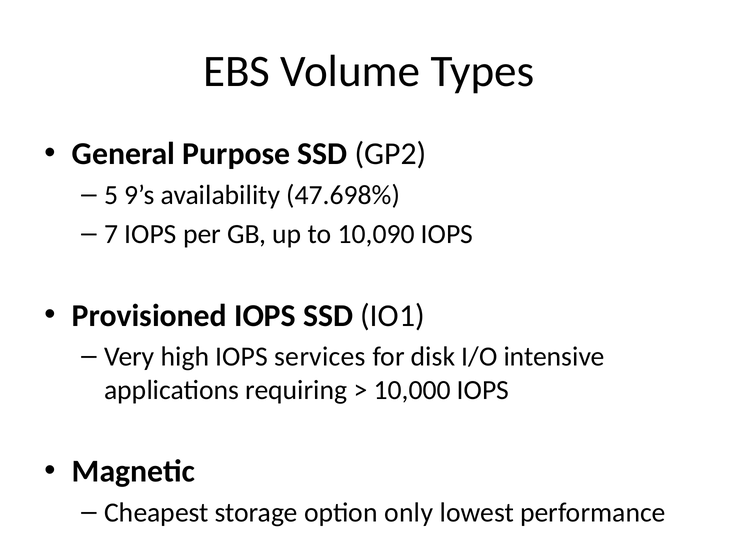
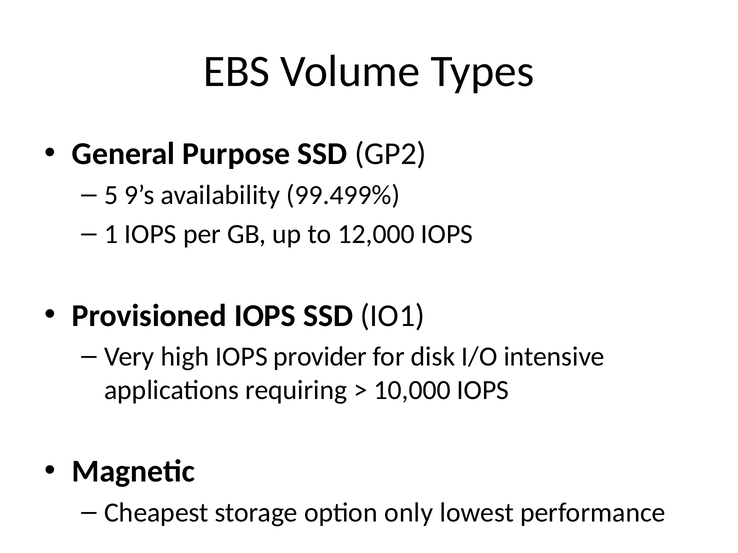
47.698%: 47.698% -> 99.499%
7: 7 -> 1
10,090: 10,090 -> 12,000
services: services -> provider
